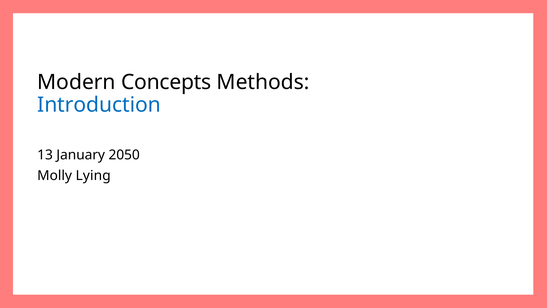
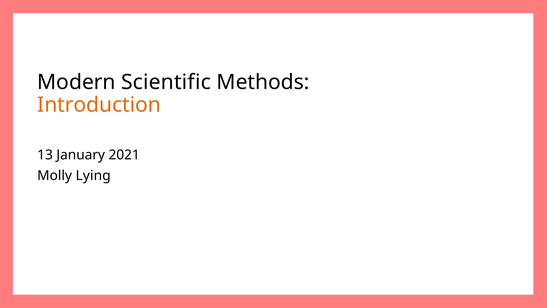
Concepts: Concepts -> Scientific
Introduction colour: blue -> orange
2050: 2050 -> 2021
